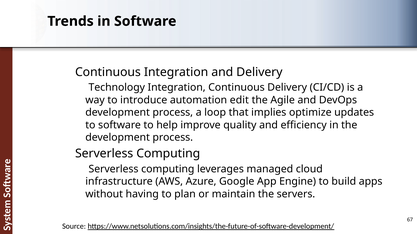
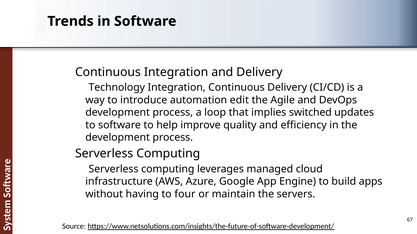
optimize: optimize -> switched
plan: plan -> four
